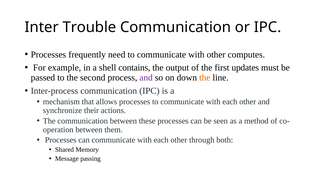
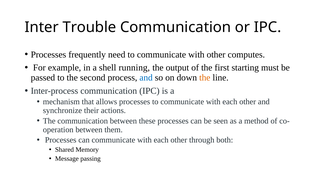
contains: contains -> running
updates: updates -> starting
and at (146, 78) colour: purple -> blue
